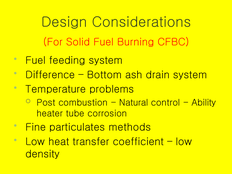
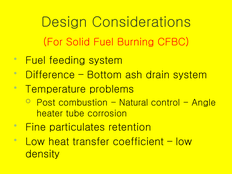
Ability: Ability -> Angle
methods: methods -> retention
